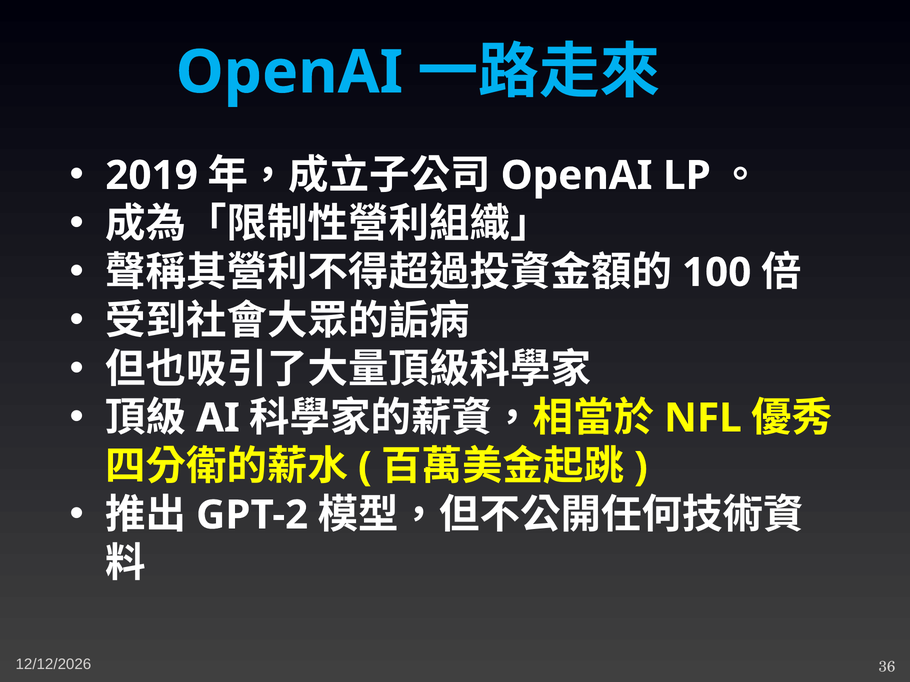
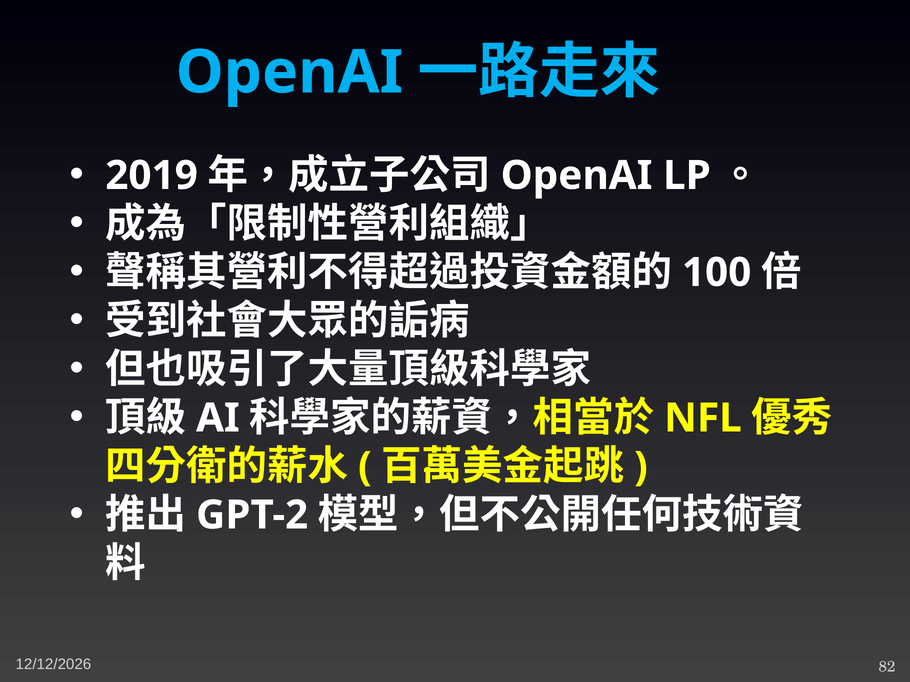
36: 36 -> 82
